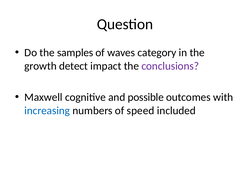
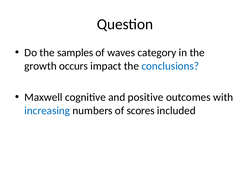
detect: detect -> occurs
conclusions colour: purple -> blue
possible: possible -> positive
speed: speed -> scores
